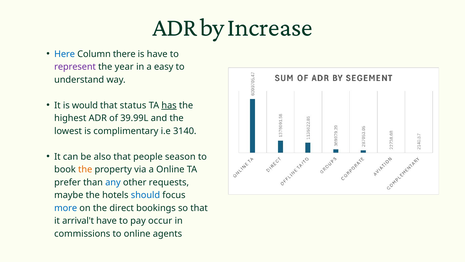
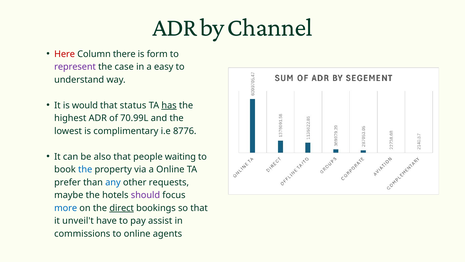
Increase: Increase -> Channel
Here colour: blue -> red
is have: have -> form
year: year -> case
39.99L: 39.99L -> 70.99L
3140: 3140 -> 8776
season: season -> waiting
the at (85, 169) colour: orange -> blue
should colour: blue -> purple
direct underline: none -> present
arrival't: arrival't -> unveil't
occur: occur -> assist
